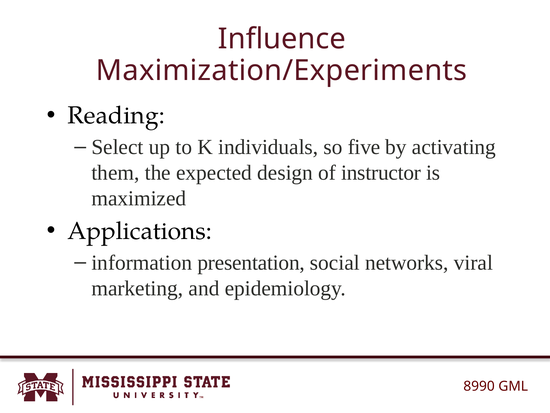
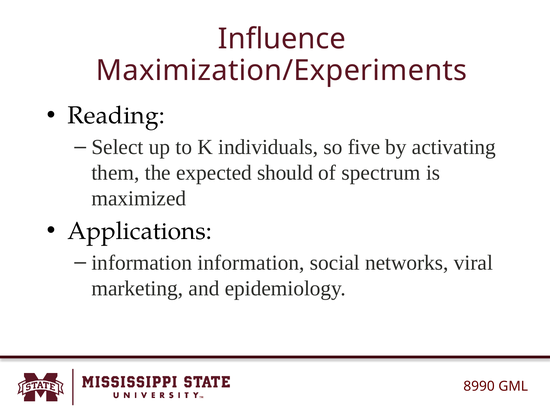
design: design -> should
instructor: instructor -> spectrum
information presentation: presentation -> information
